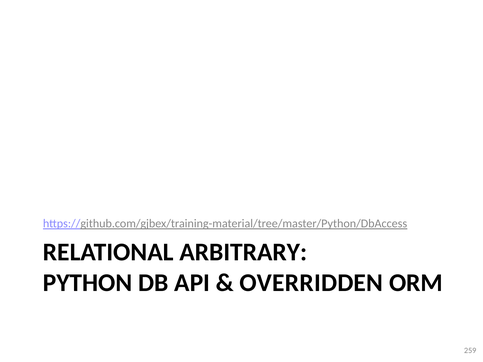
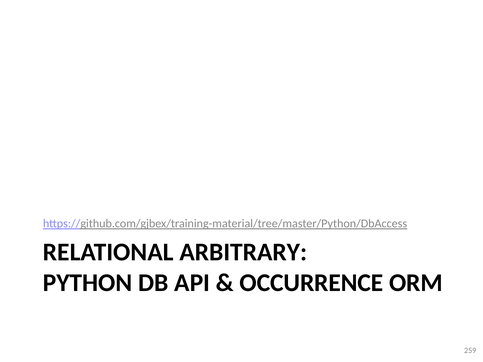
OVERRIDDEN: OVERRIDDEN -> OCCURRENCE
